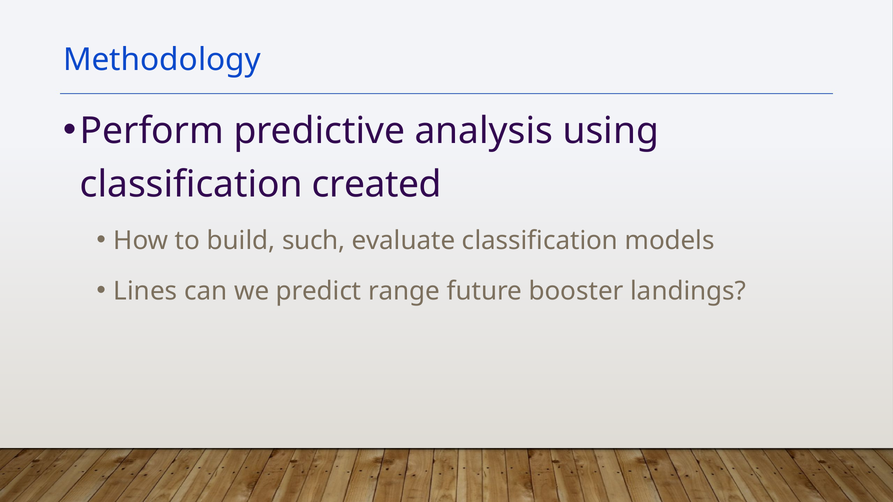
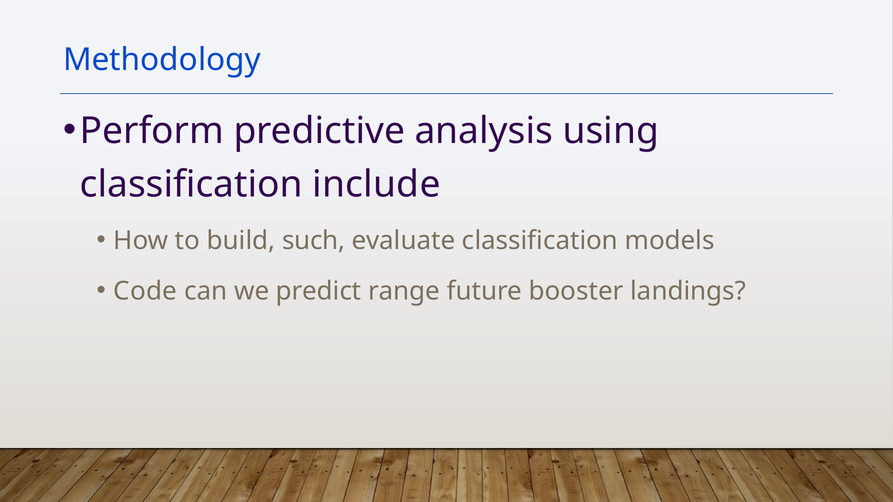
created: created -> include
Lines: Lines -> Code
